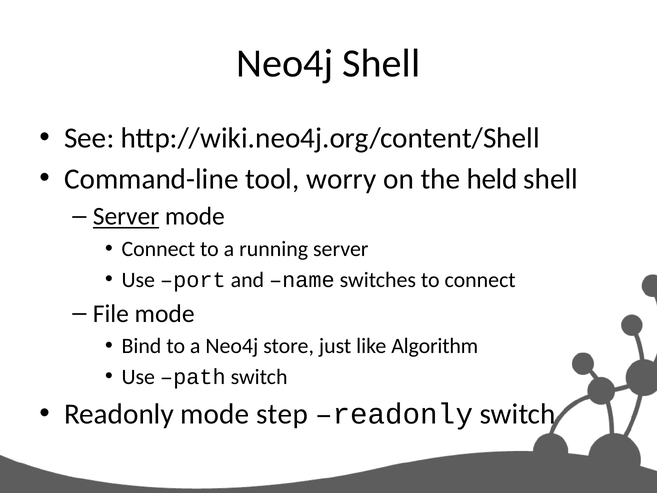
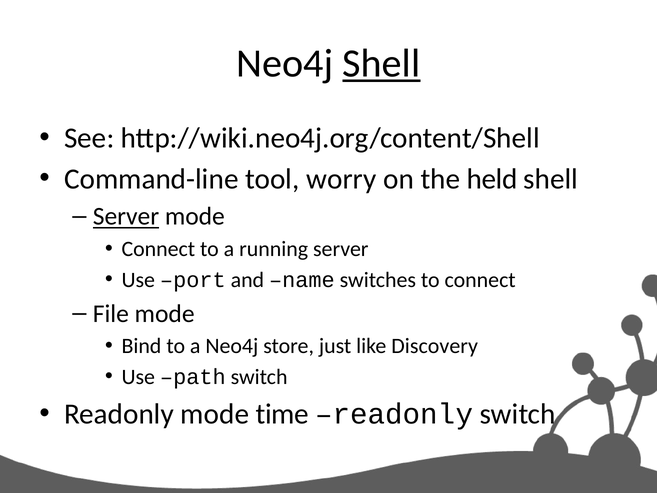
Shell at (381, 64) underline: none -> present
Algorithm: Algorithm -> Discovery
step: step -> time
